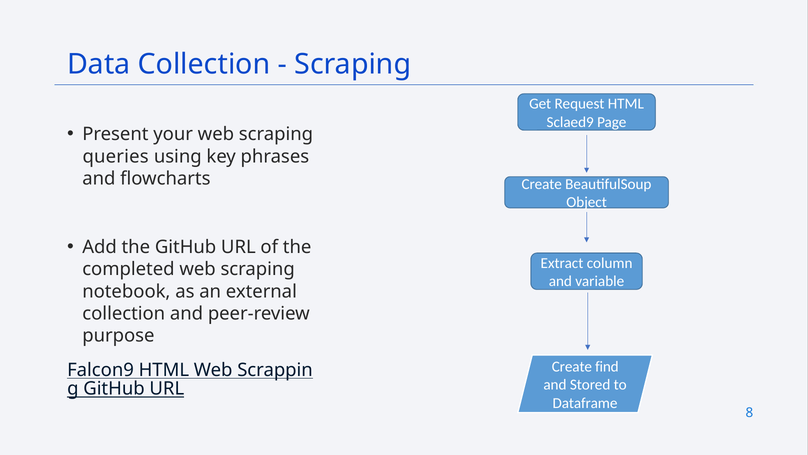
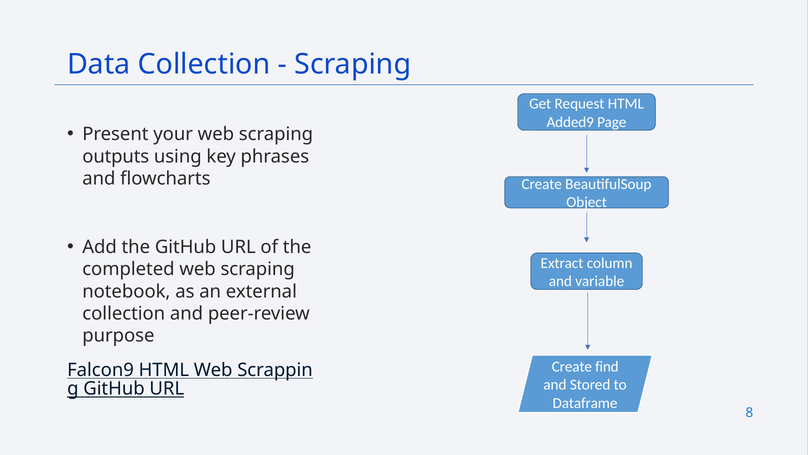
Sclaed9: Sclaed9 -> Added9
queries: queries -> outputs
